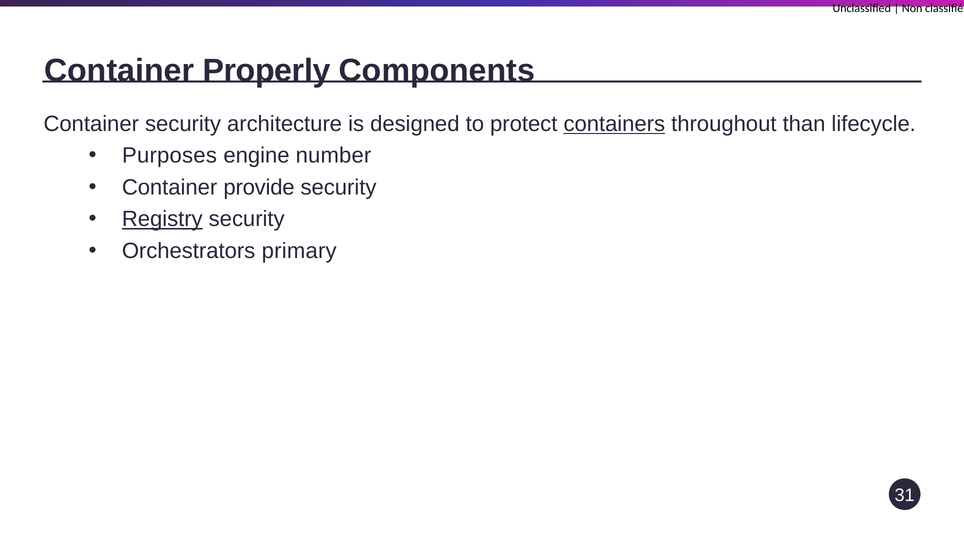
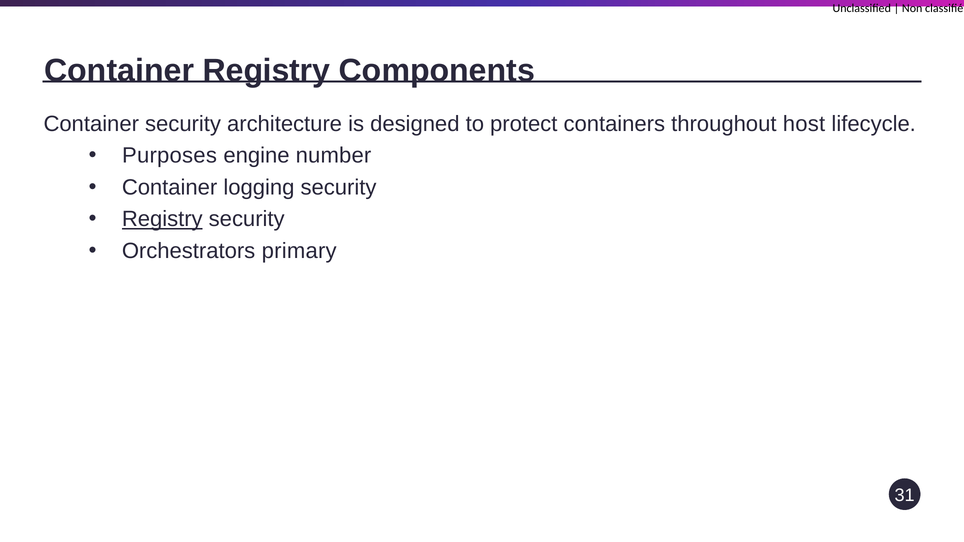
Container Properly: Properly -> Registry
containers underline: present -> none
than: than -> host
provide: provide -> logging
